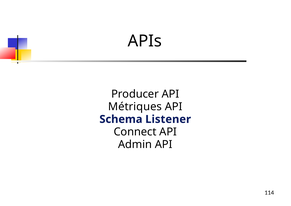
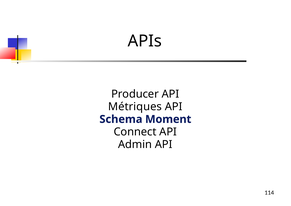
Listener: Listener -> Moment
